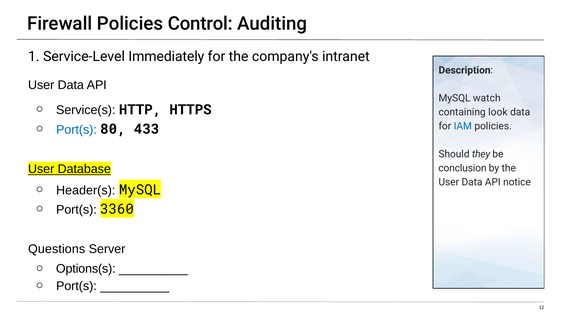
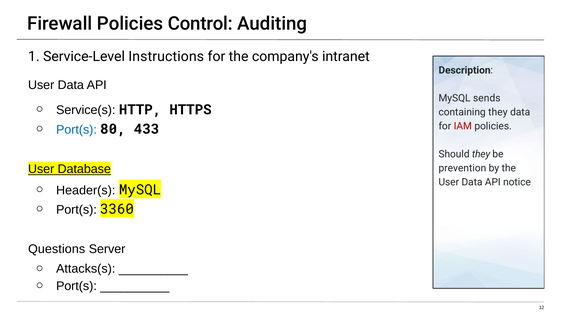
Immediately: Immediately -> Instructions
watch: watch -> sends
containing look: look -> they
IAM colour: blue -> red
conclusion: conclusion -> prevention
Options(s: Options(s -> Attacks(s
